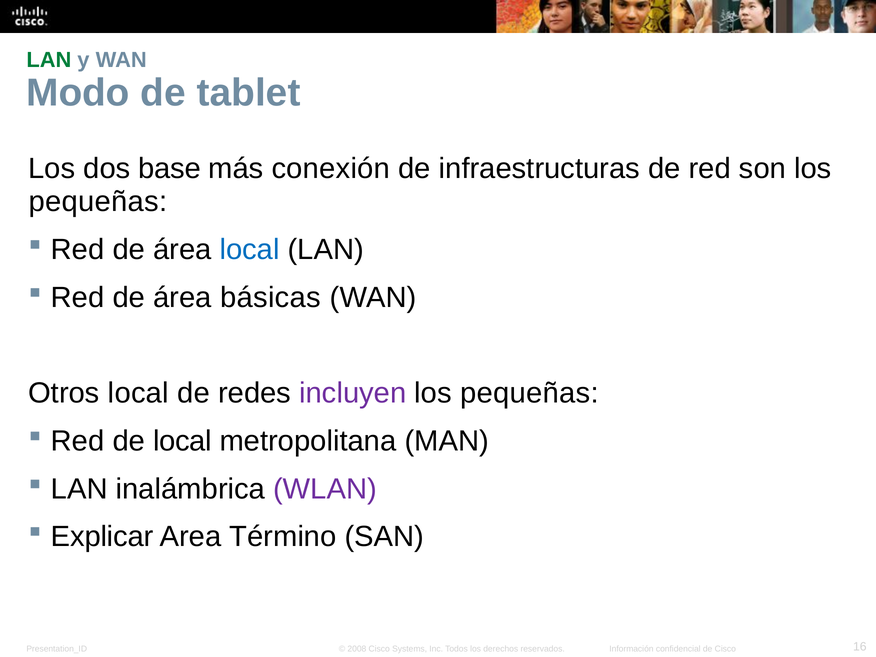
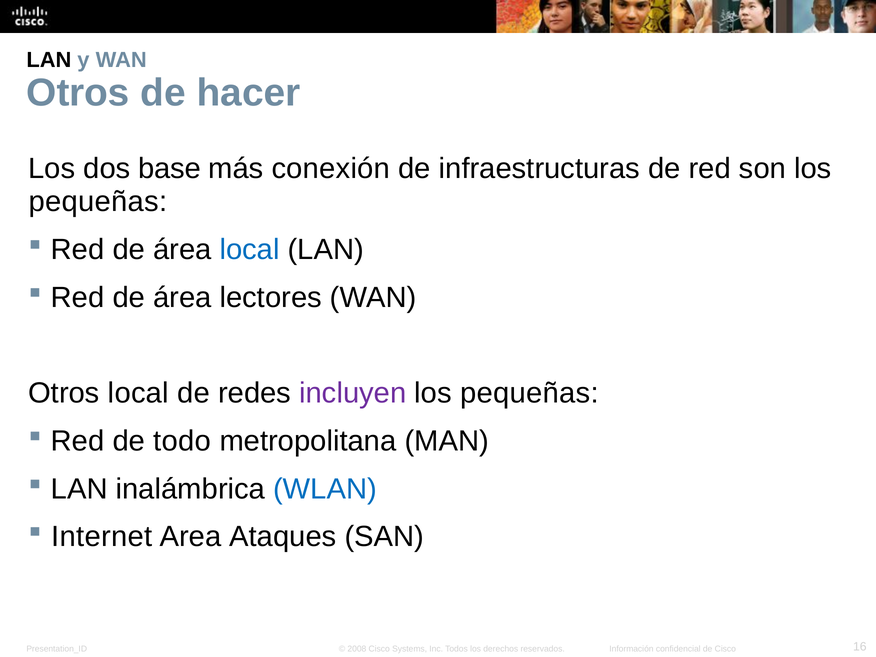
LAN at (49, 60) colour: green -> black
Modo at (78, 93): Modo -> Otros
tablet: tablet -> hacer
básicas: básicas -> lectores
de local: local -> todo
WLAN colour: purple -> blue
Explicar: Explicar -> Internet
Término: Término -> Ataques
